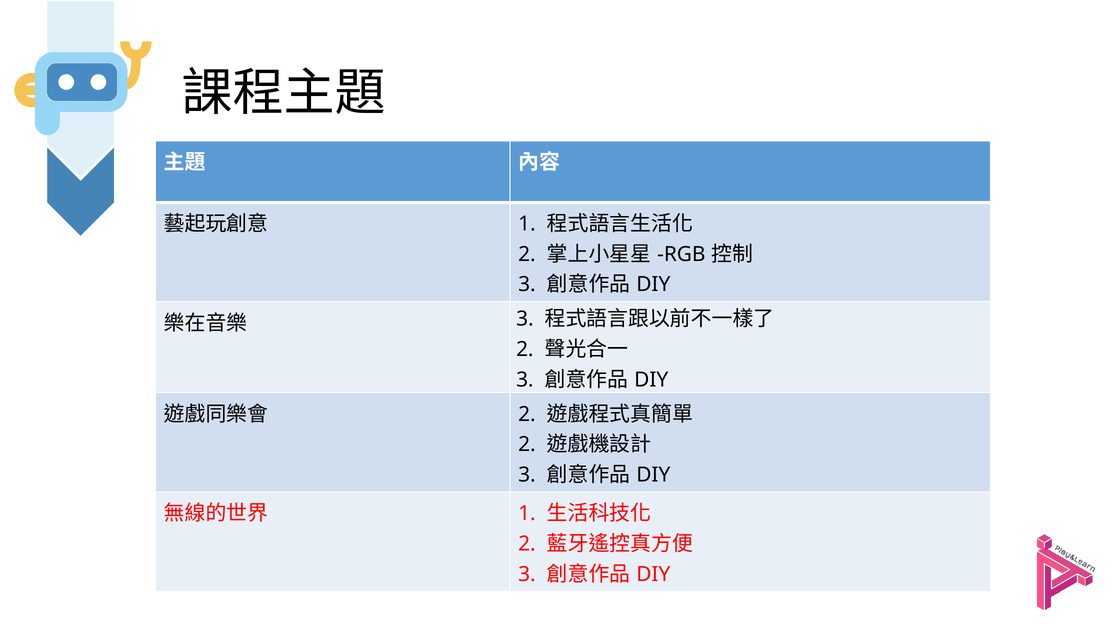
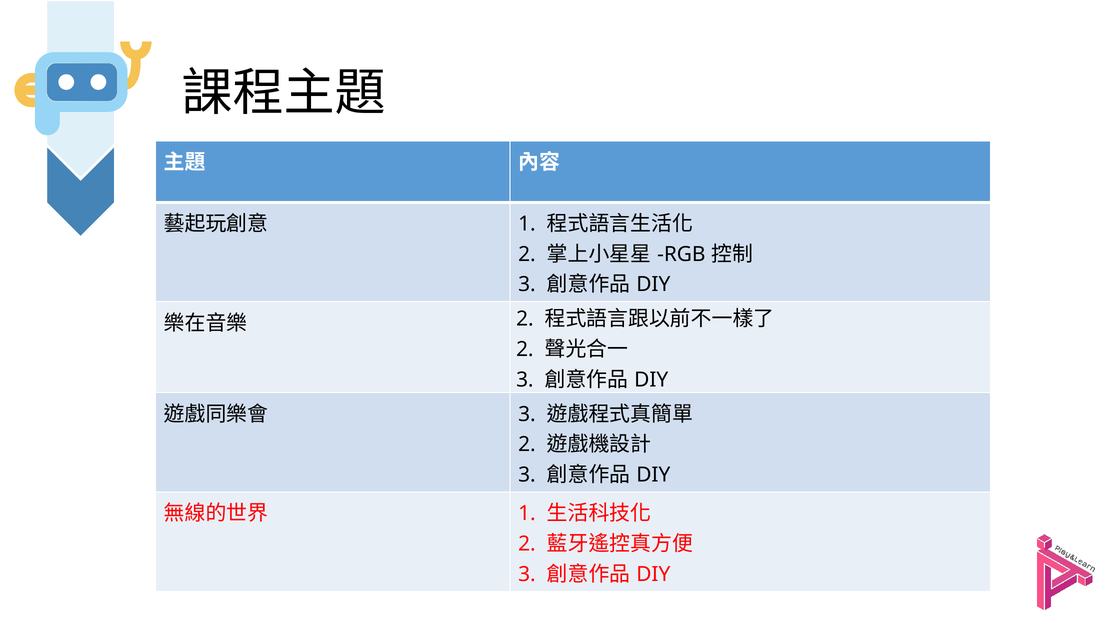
3 at (525, 319): 3 -> 2
2 at (527, 414): 2 -> 3
